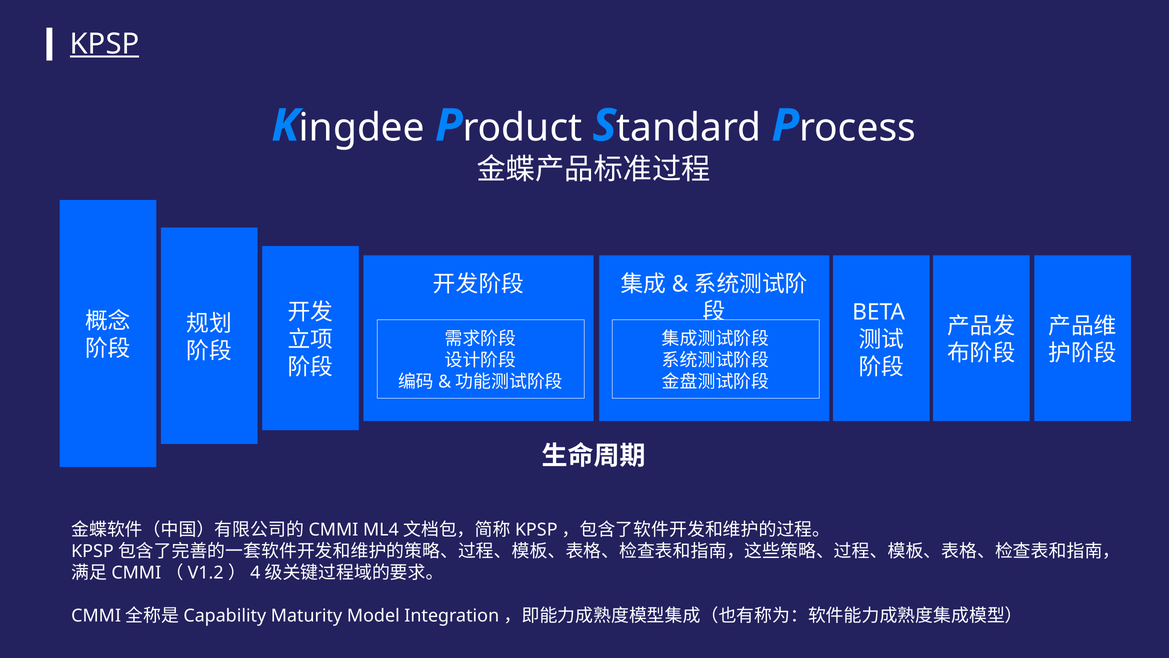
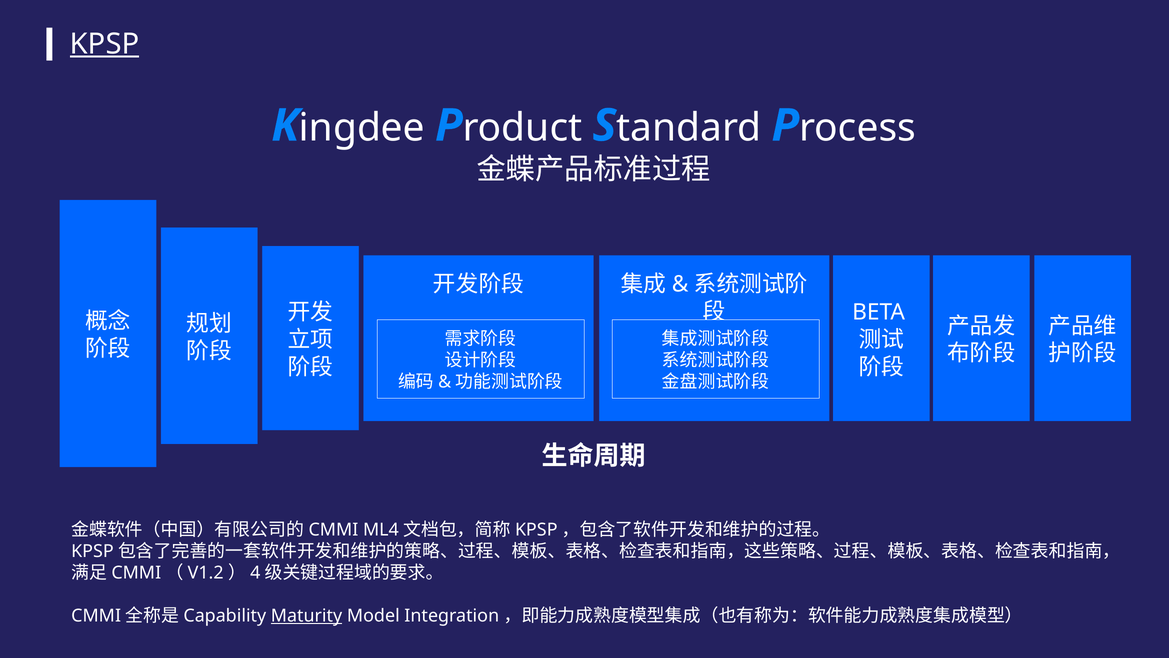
Maturity underline: none -> present
